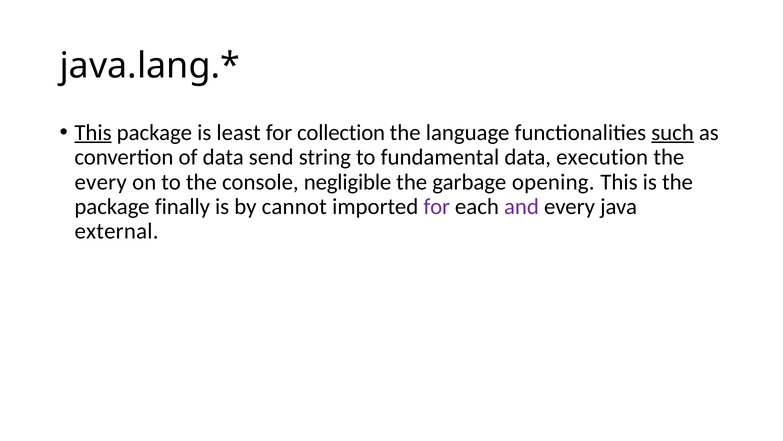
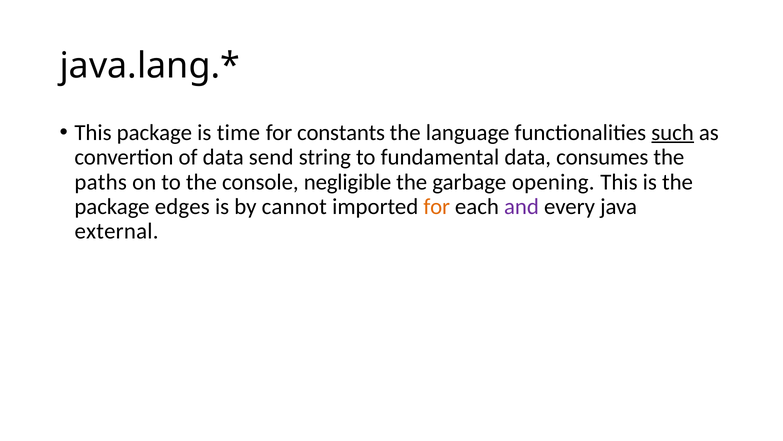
This at (93, 132) underline: present -> none
least: least -> time
collection: collection -> constants
execution: execution -> consumes
every at (101, 182): every -> paths
finally: finally -> edges
for at (437, 206) colour: purple -> orange
